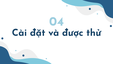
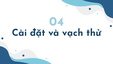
được: được -> vạch
